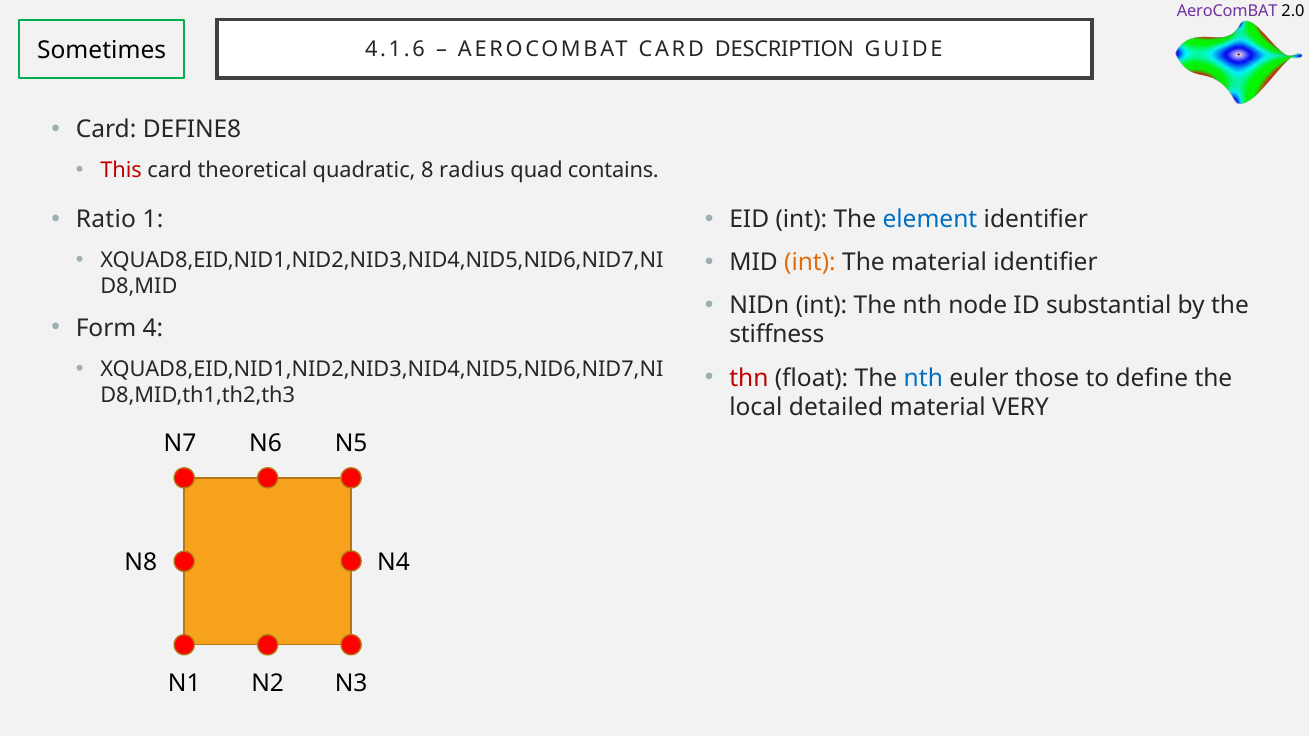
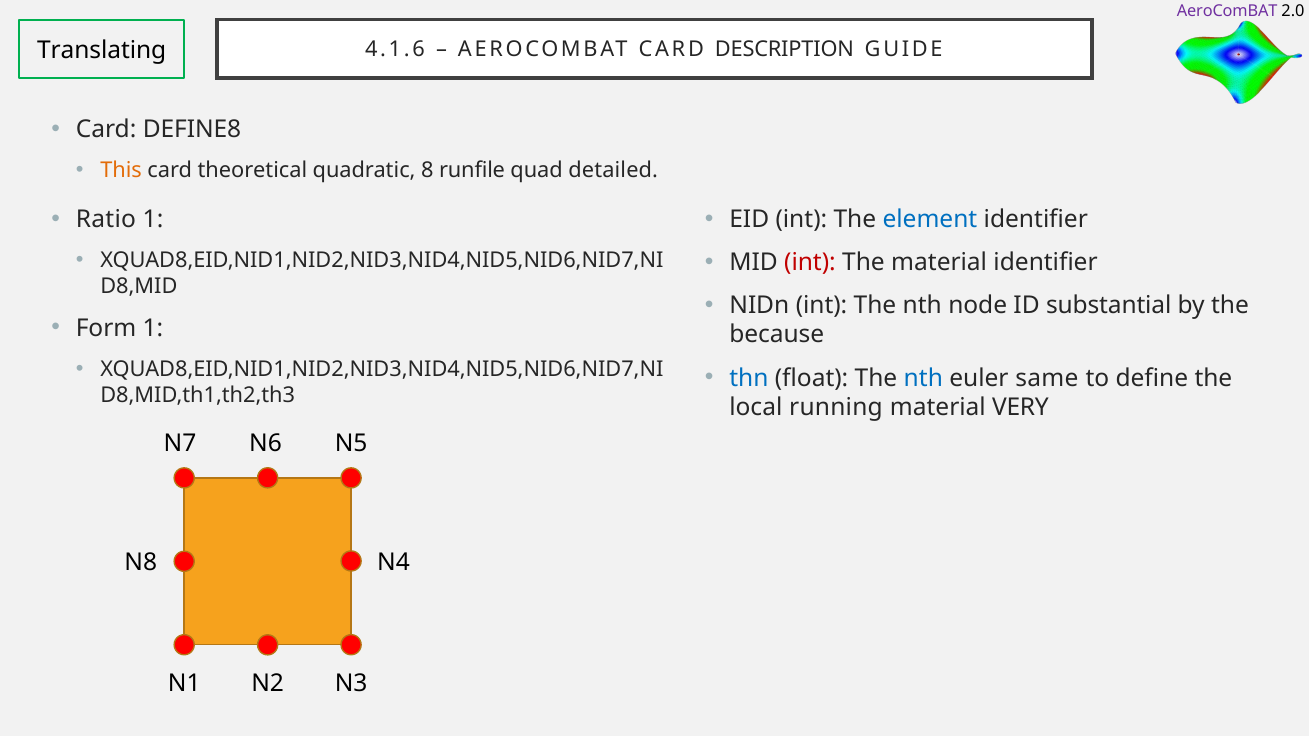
Sometimes: Sometimes -> Translating
This colour: red -> orange
radius: radius -> runfile
contains: contains -> detailed
int at (810, 262) colour: orange -> red
Form 4: 4 -> 1
stiffness: stiffness -> because
thn colour: red -> blue
those: those -> same
detailed: detailed -> running
